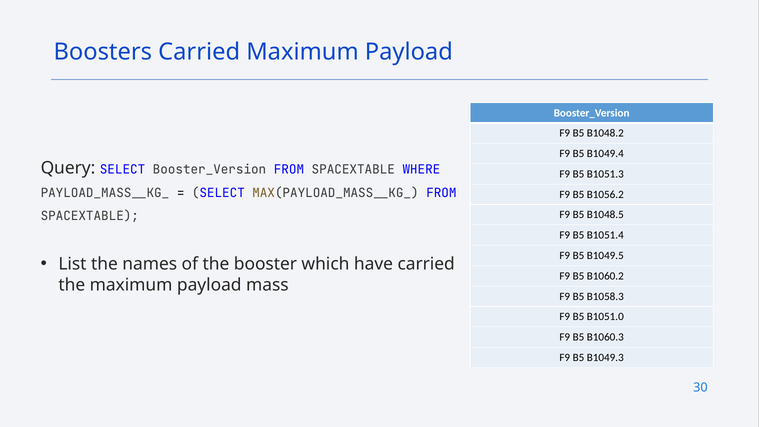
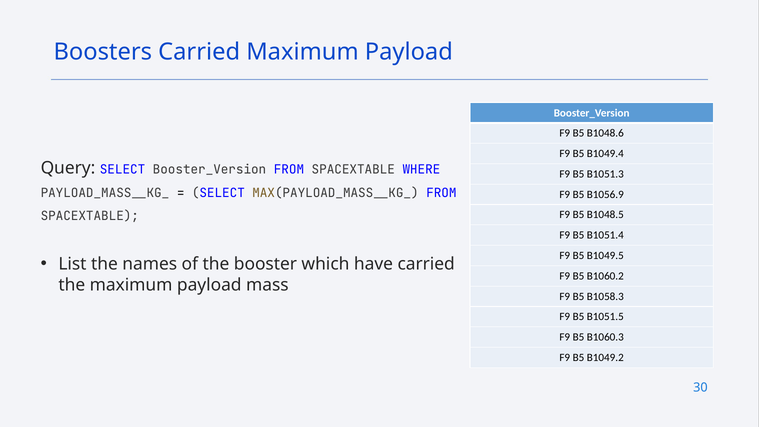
B1048.2: B1048.2 -> B1048.6
B1056.2: B1056.2 -> B1056.9
B1051.0: B1051.0 -> B1051.5
B1049.3: B1049.3 -> B1049.2
